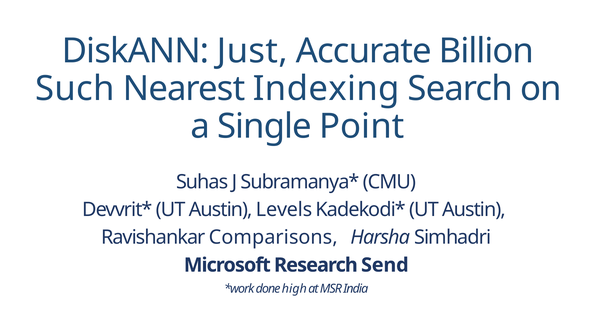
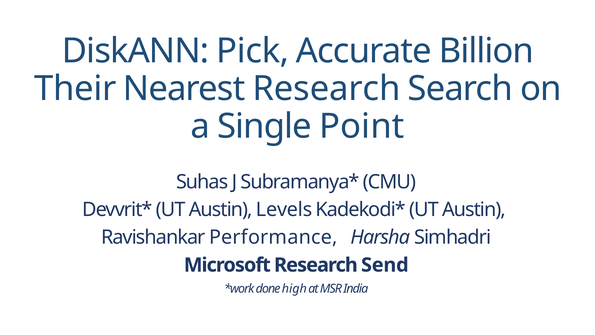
Just: Just -> Pick
Such: Such -> Their
Nearest Indexing: Indexing -> Research
Comparisons: Comparisons -> Performance
